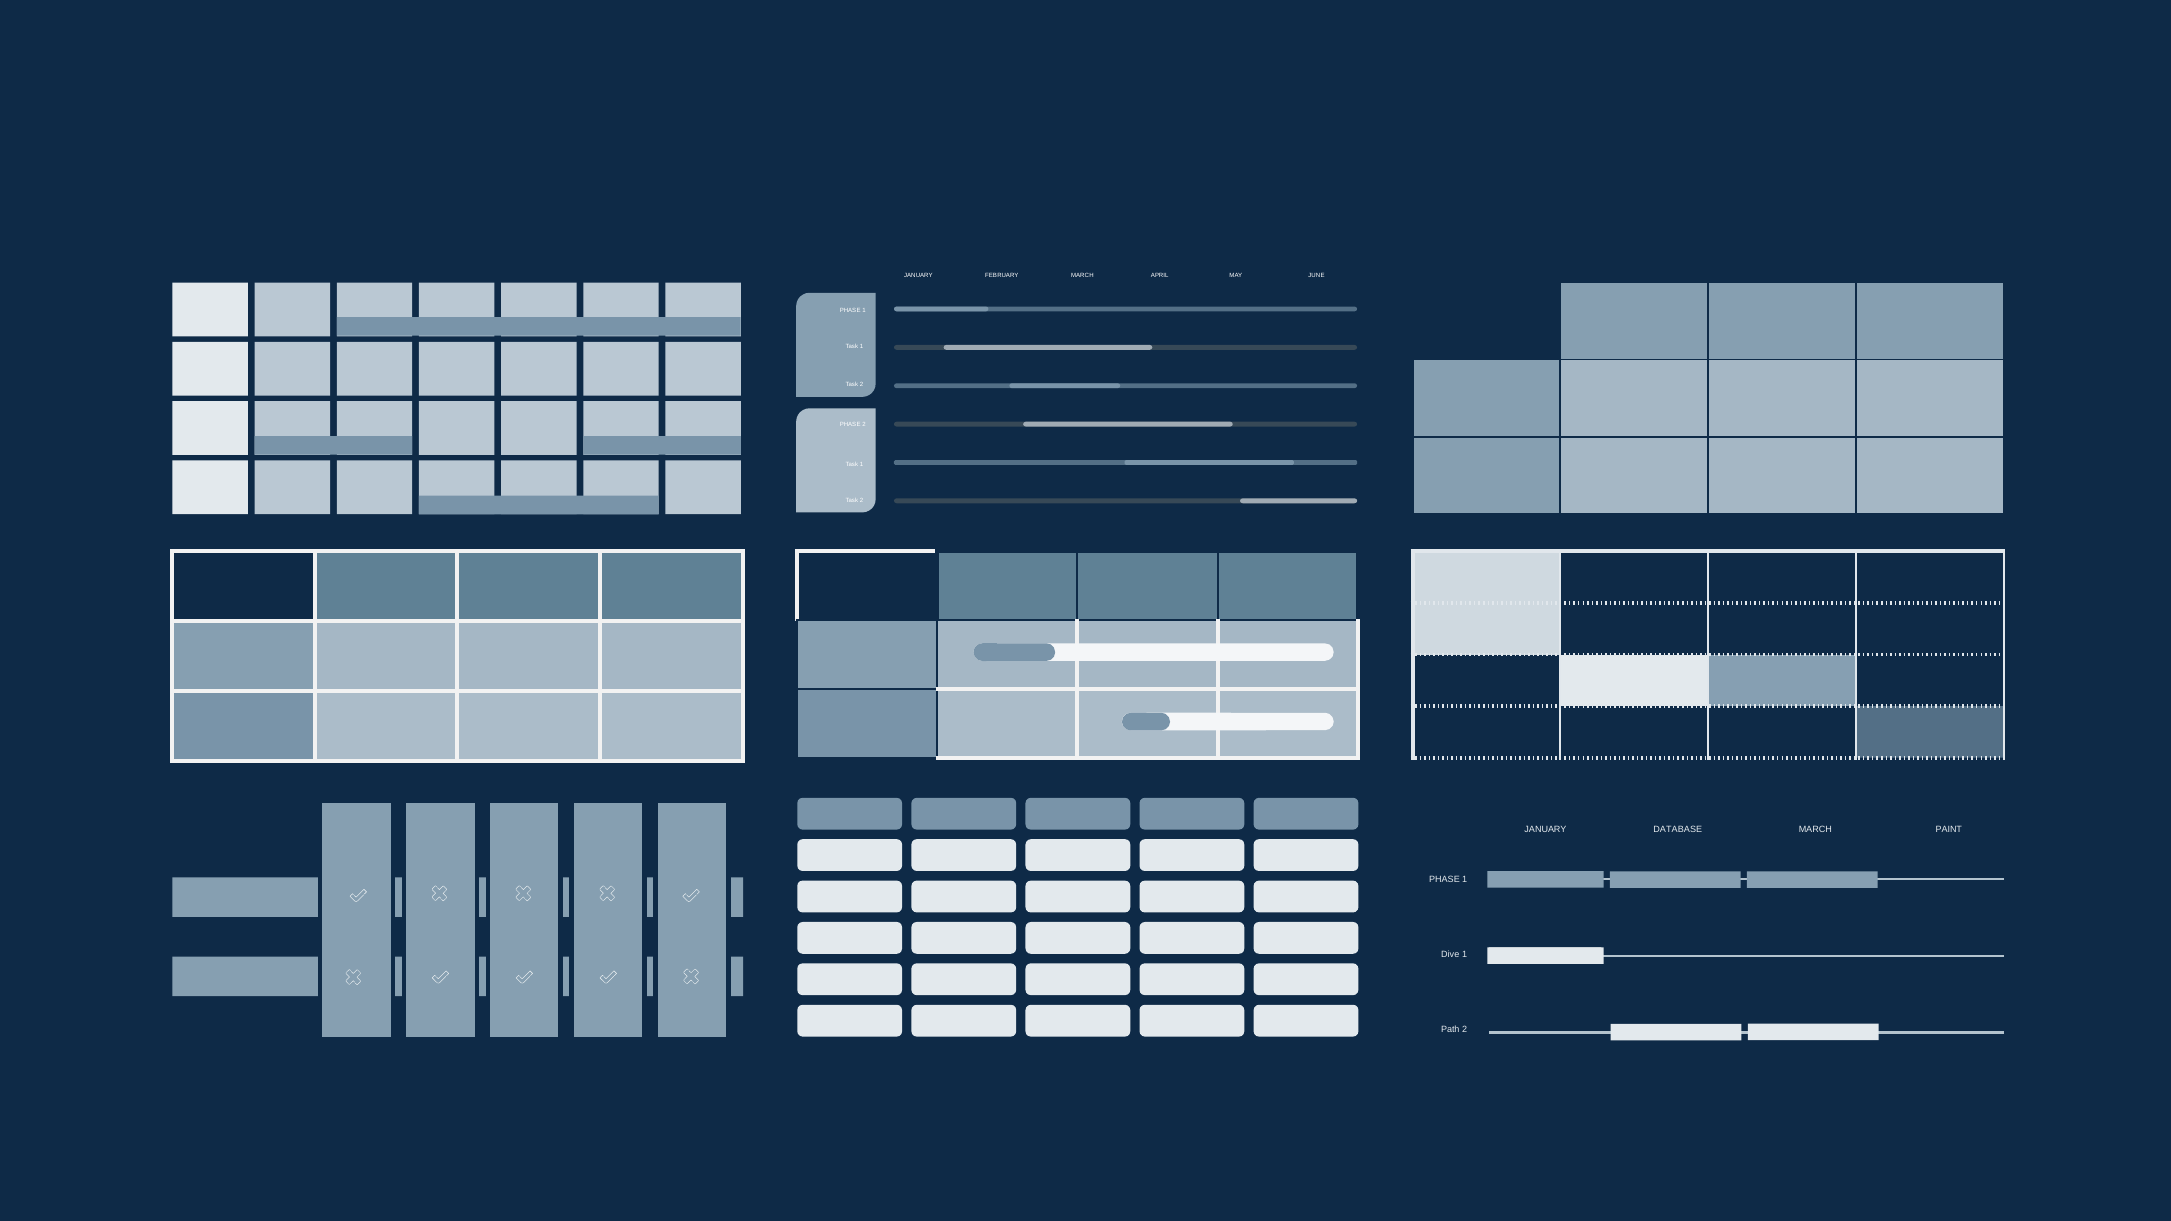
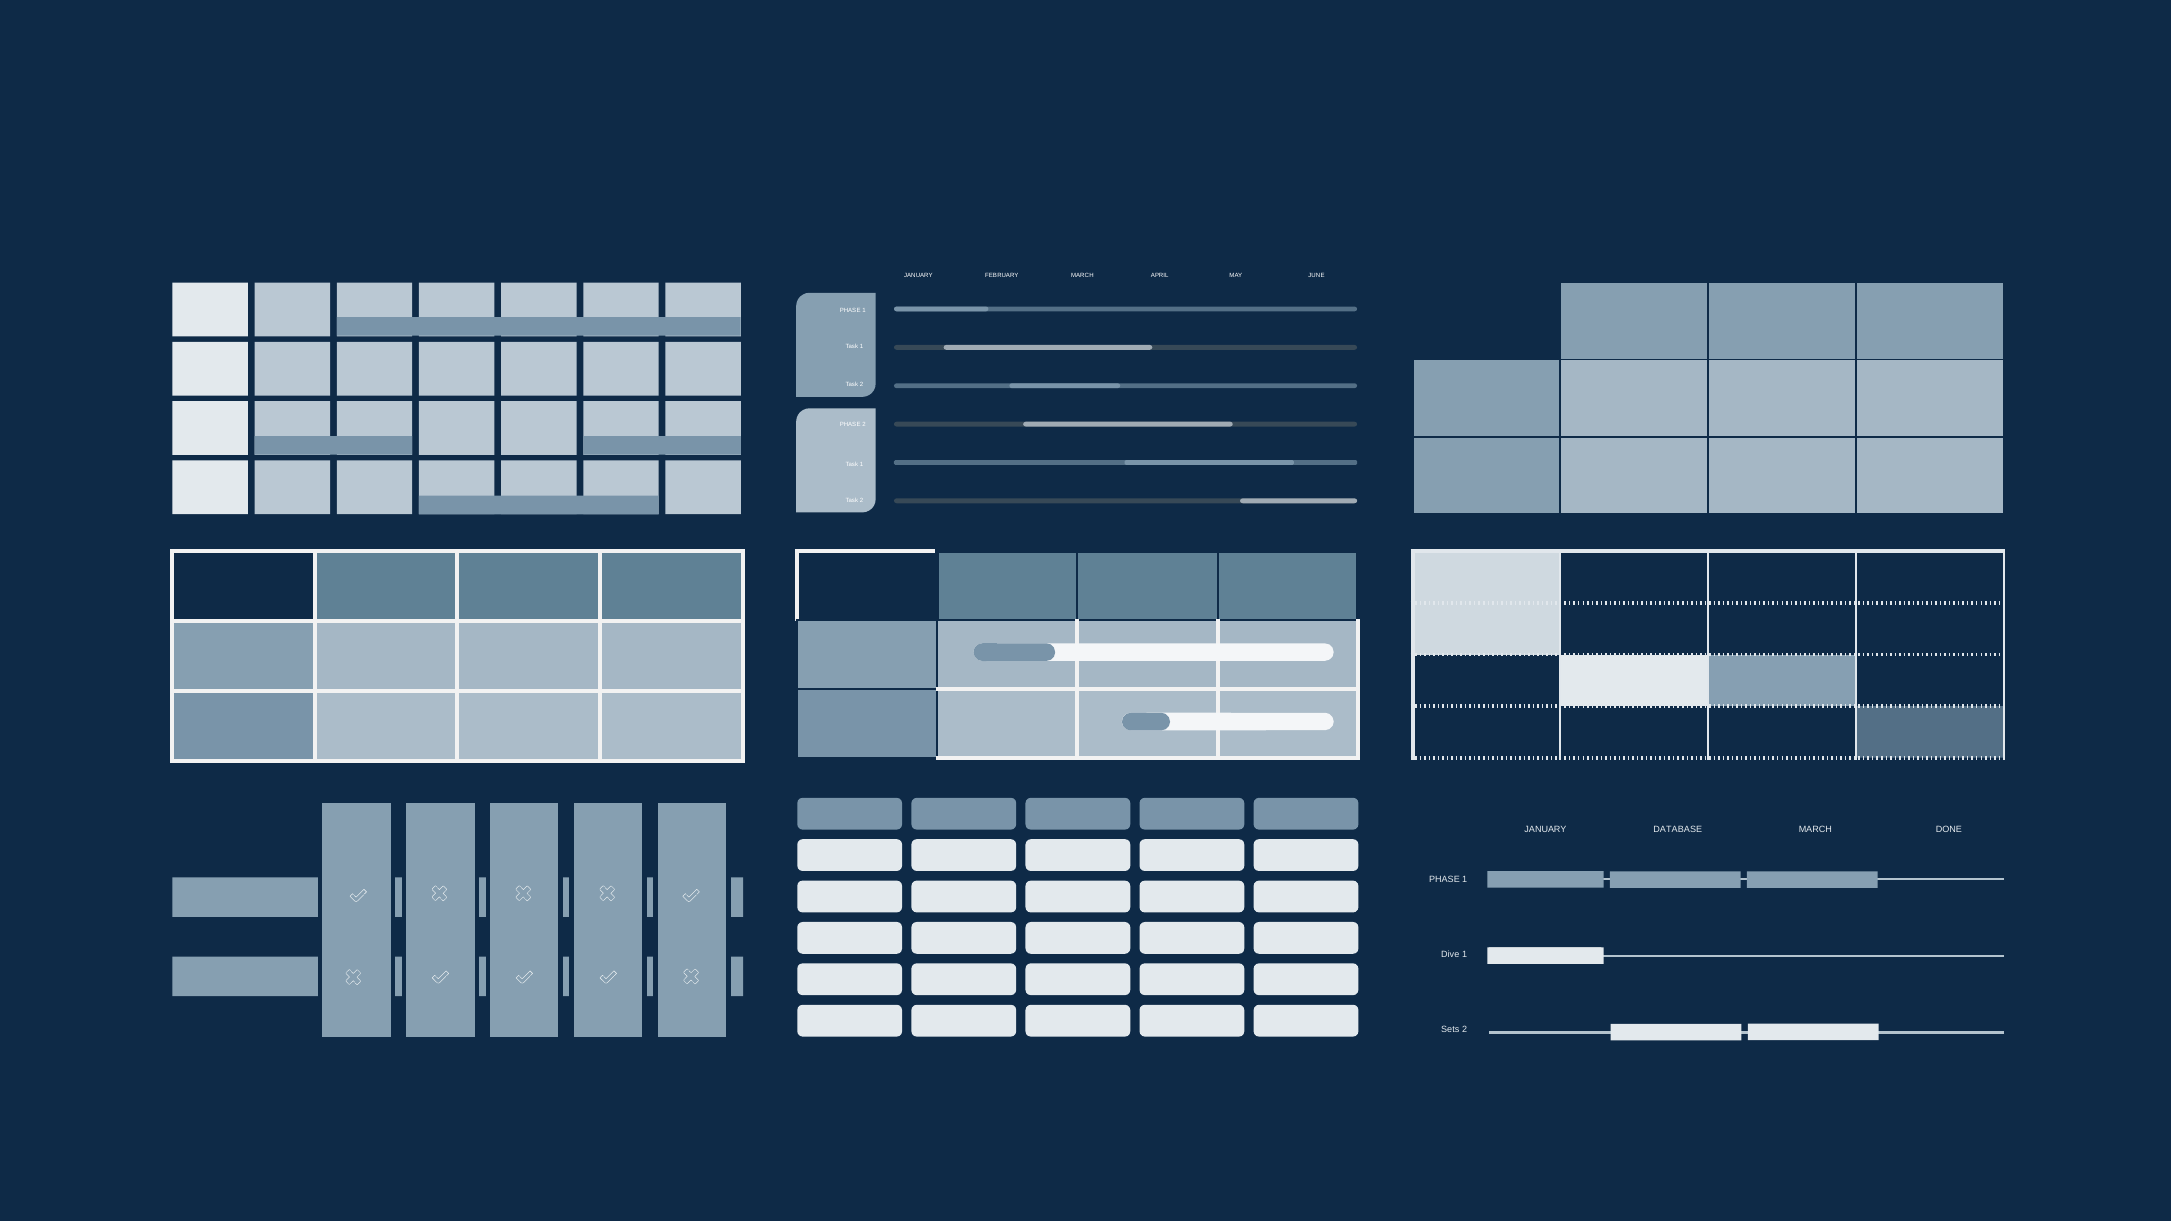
PAINT: PAINT -> DONE
Path: Path -> Sets
